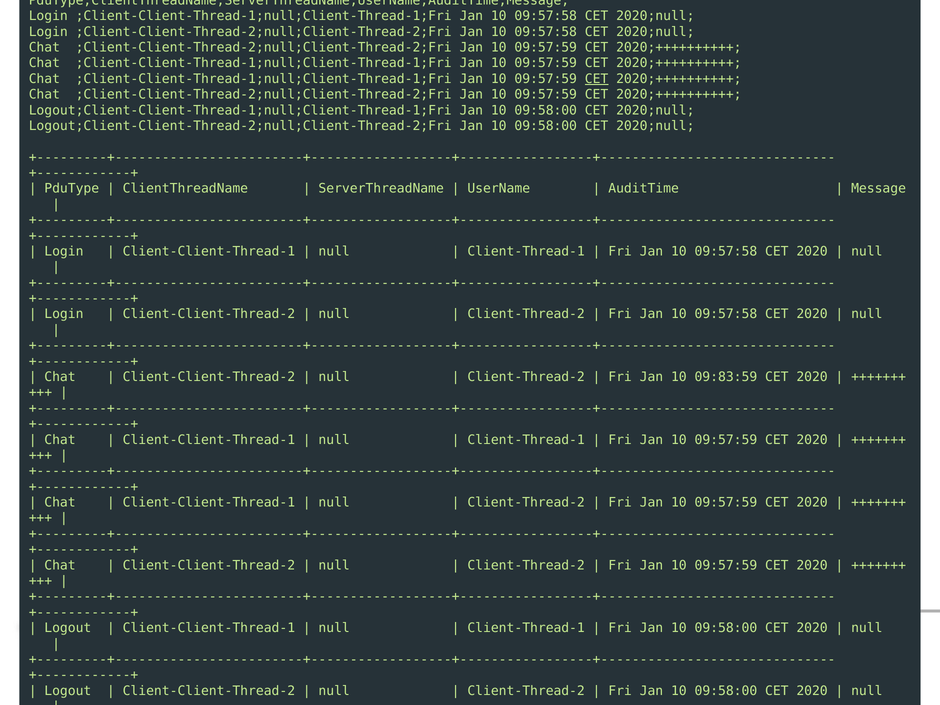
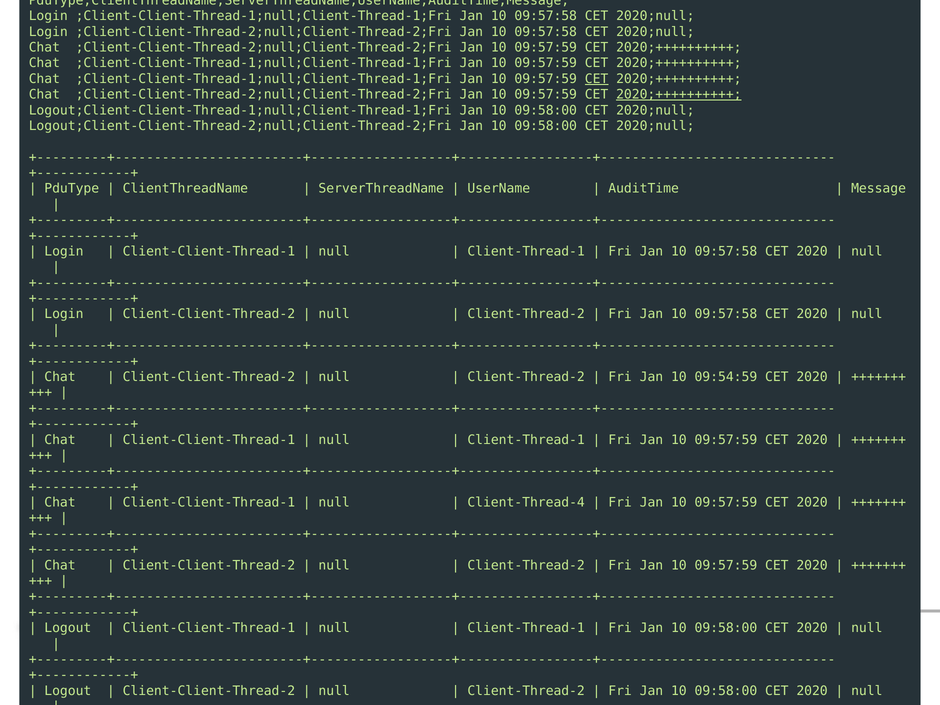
2020;++++++++++ at (679, 95) underline: none -> present
09:83:59: 09:83:59 -> 09:54:59
Client-Thread-2 at (526, 502): Client-Thread-2 -> Client-Thread-4
